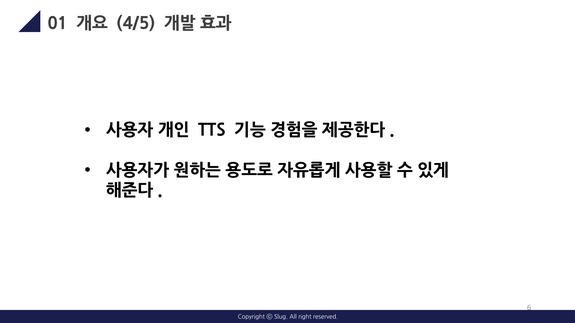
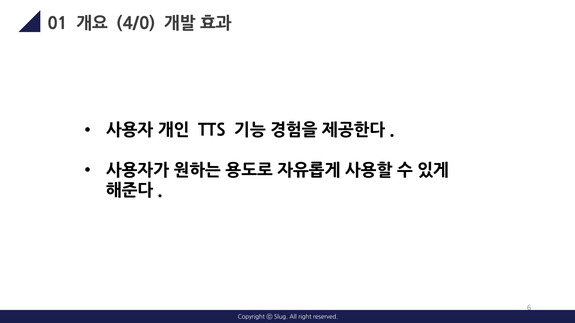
4/5: 4/5 -> 4/0
